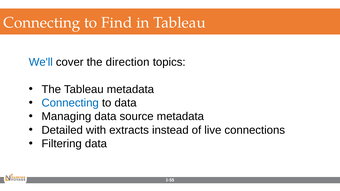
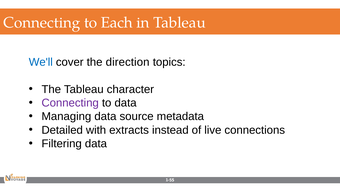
Find: Find -> Each
Tableau metadata: metadata -> character
Connecting at (70, 103) colour: blue -> purple
